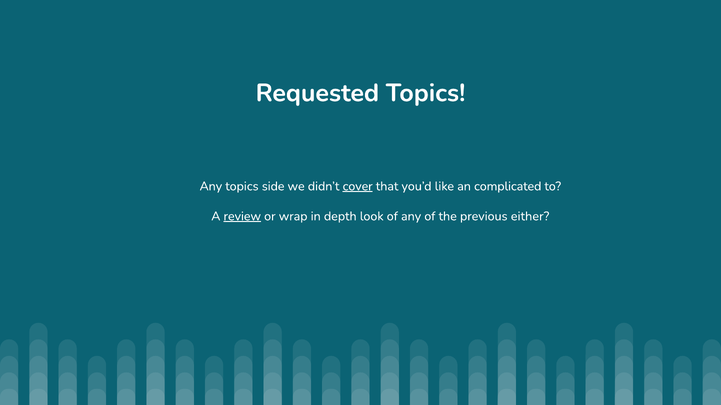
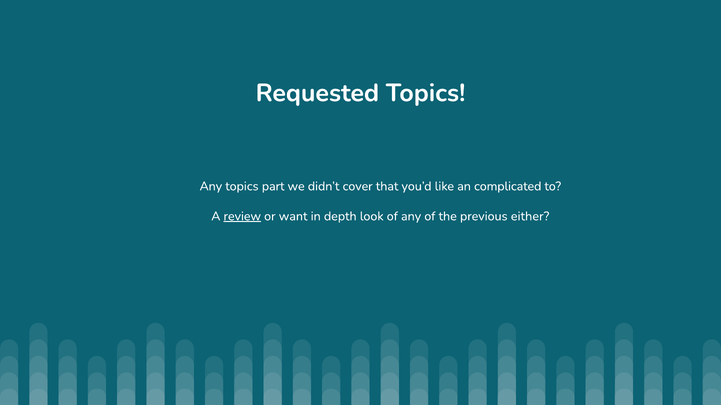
side: side -> part
cover underline: present -> none
wrap: wrap -> want
